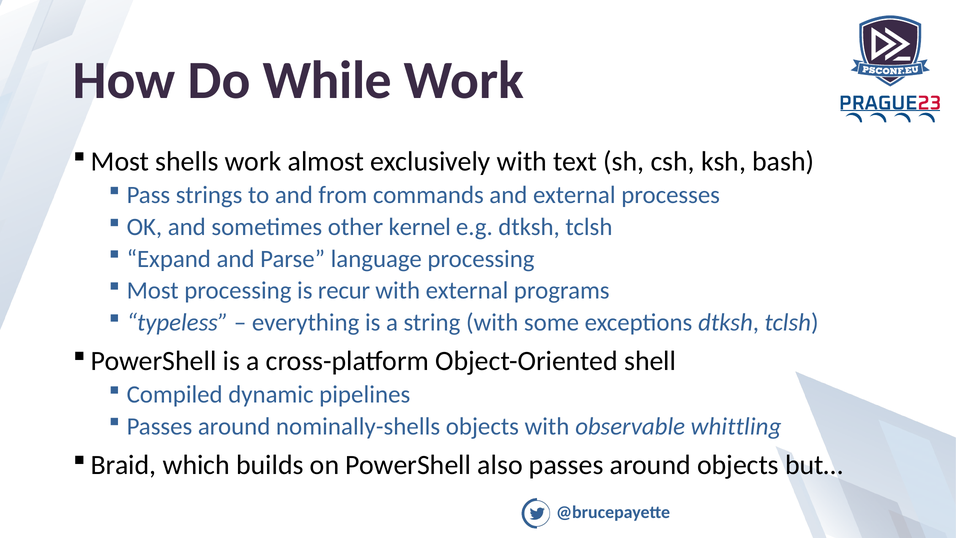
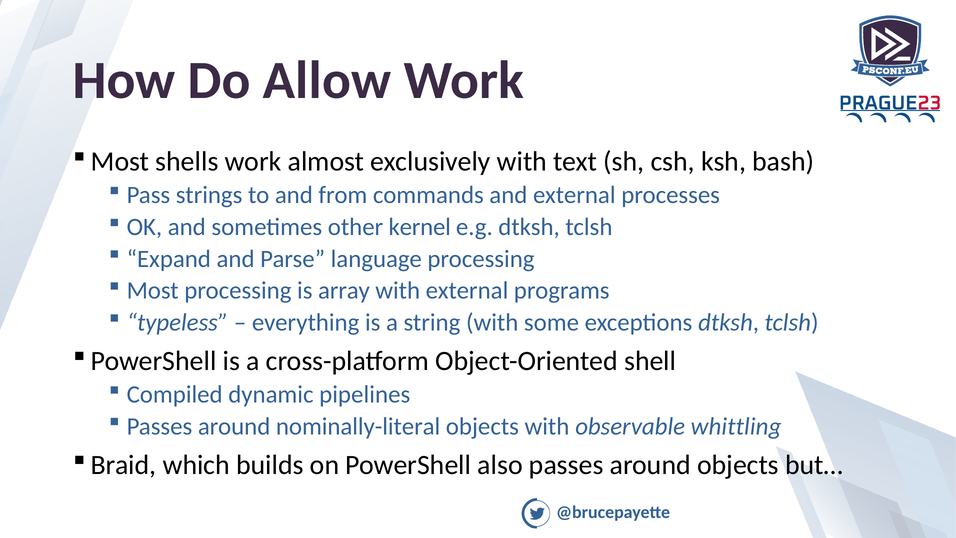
While: While -> Allow
recur: recur -> array
nominally-shells: nominally-shells -> nominally-literal
